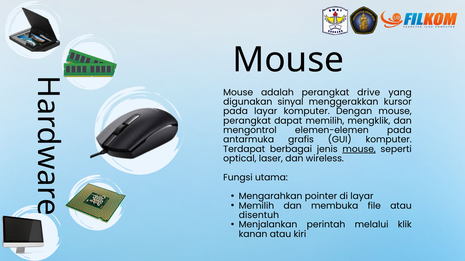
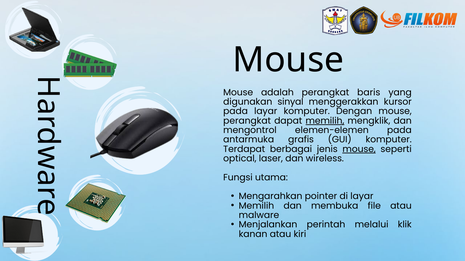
drive: drive -> baris
memilih at (325, 121) underline: none -> present
disentuh: disentuh -> malware
